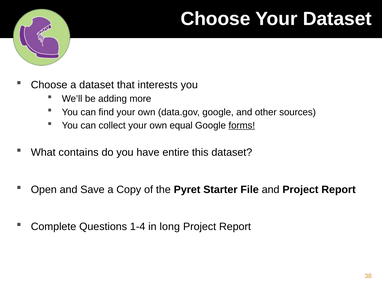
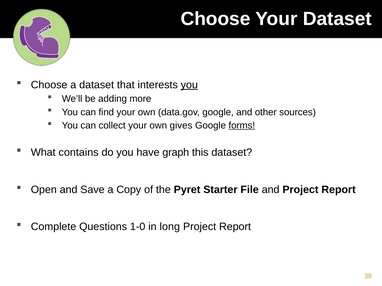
you at (189, 85) underline: none -> present
equal: equal -> gives
entire: entire -> graph
1-4: 1-4 -> 1-0
